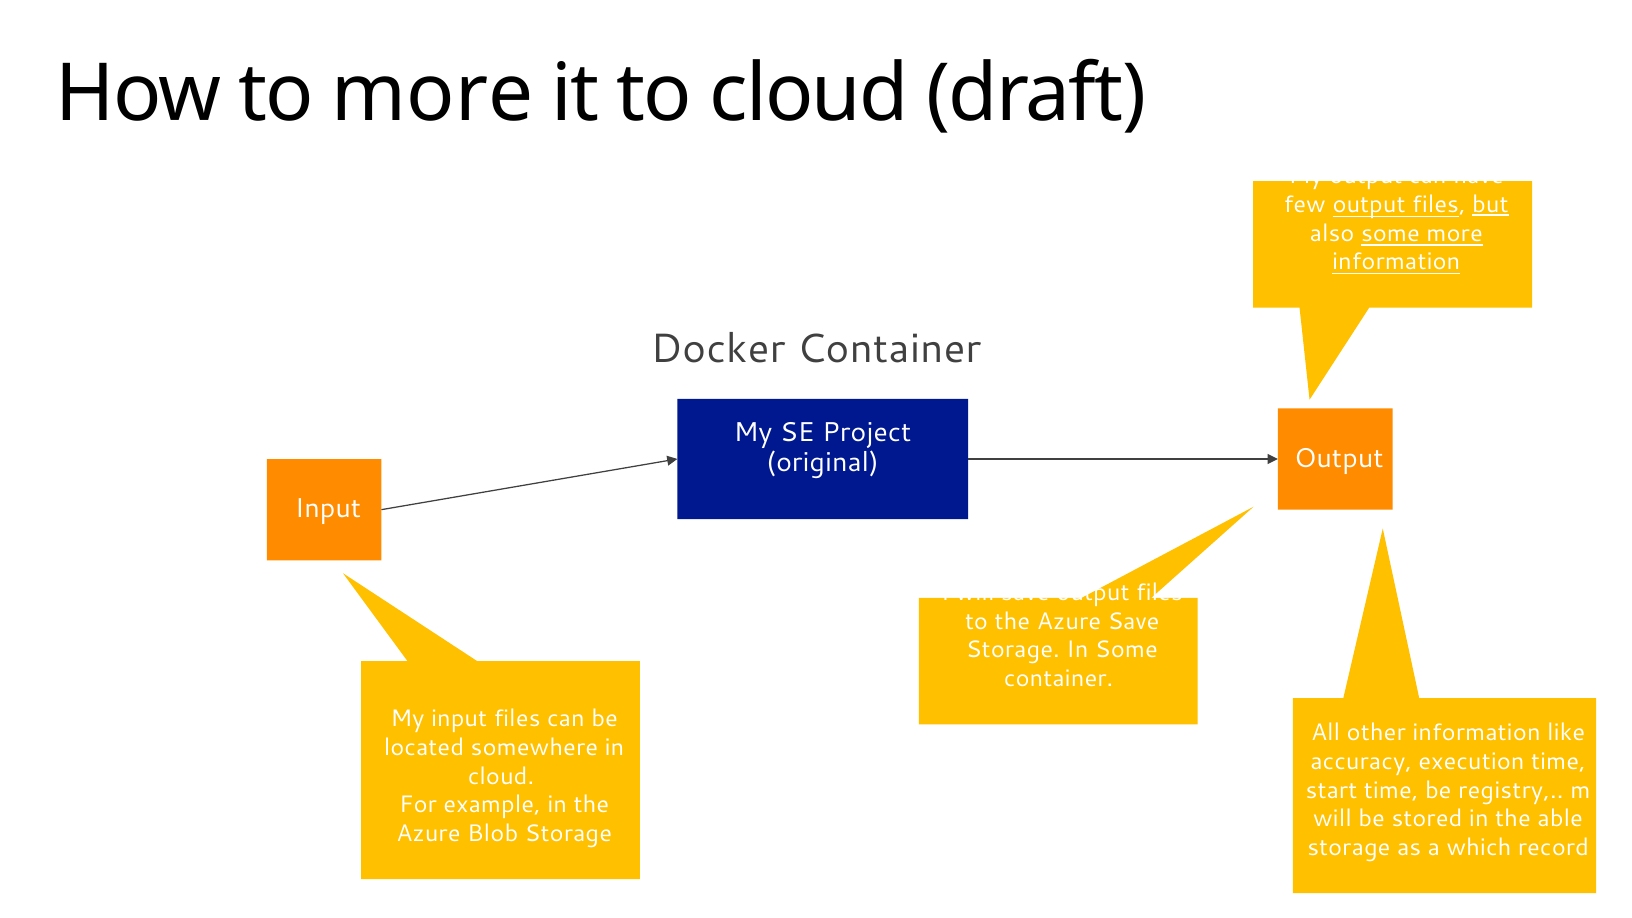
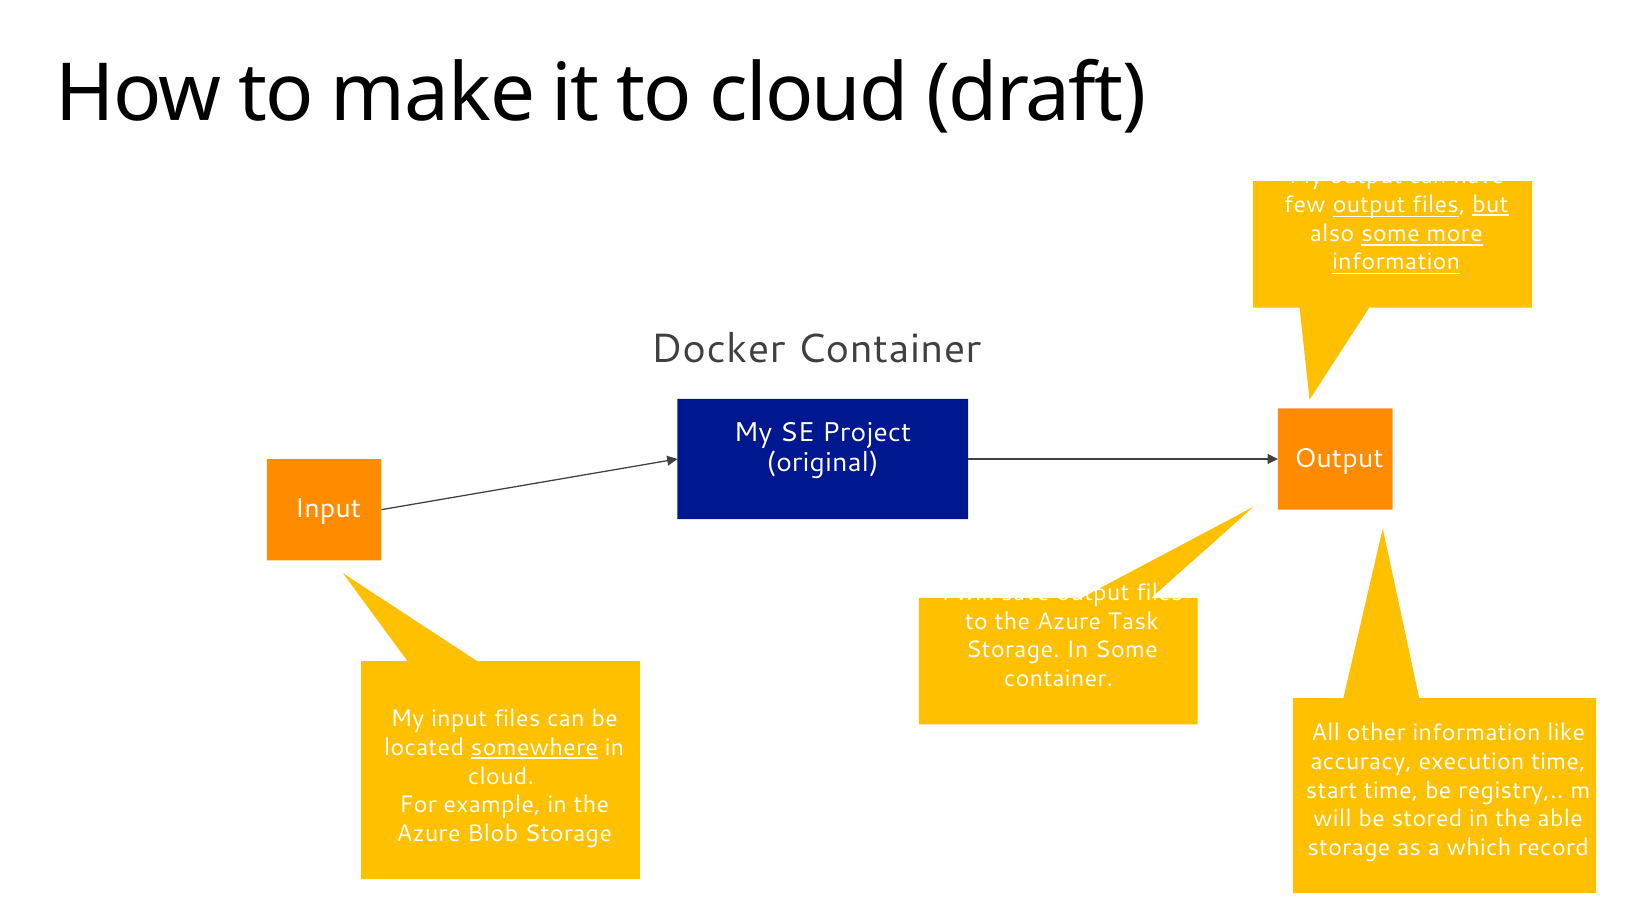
to more: more -> make
Azure Save: Save -> Task
somewhere underline: none -> present
